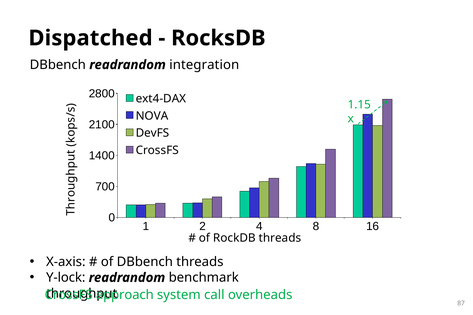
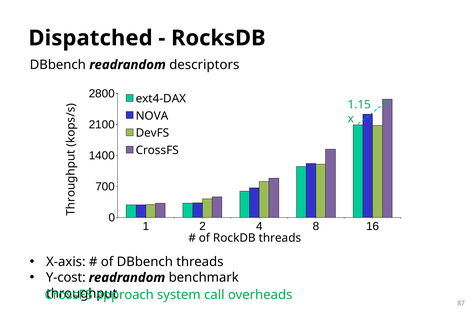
integration: integration -> descriptors
Y-lock: Y-lock -> Y-cost
